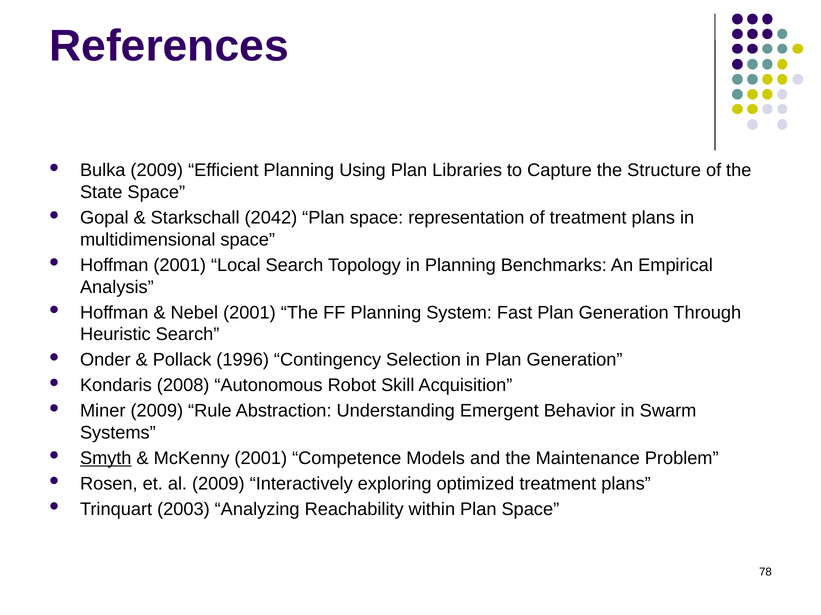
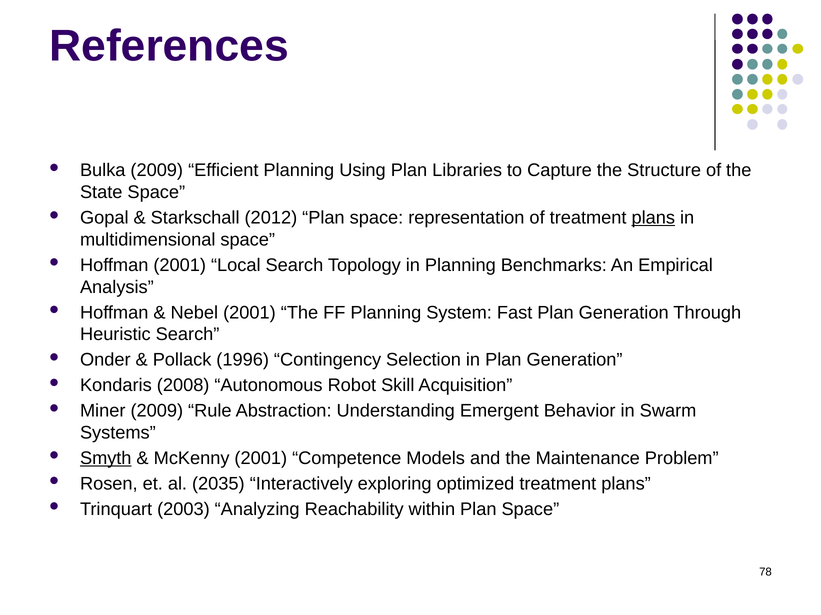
2042: 2042 -> 2012
plans at (653, 218) underline: none -> present
al 2009: 2009 -> 2035
